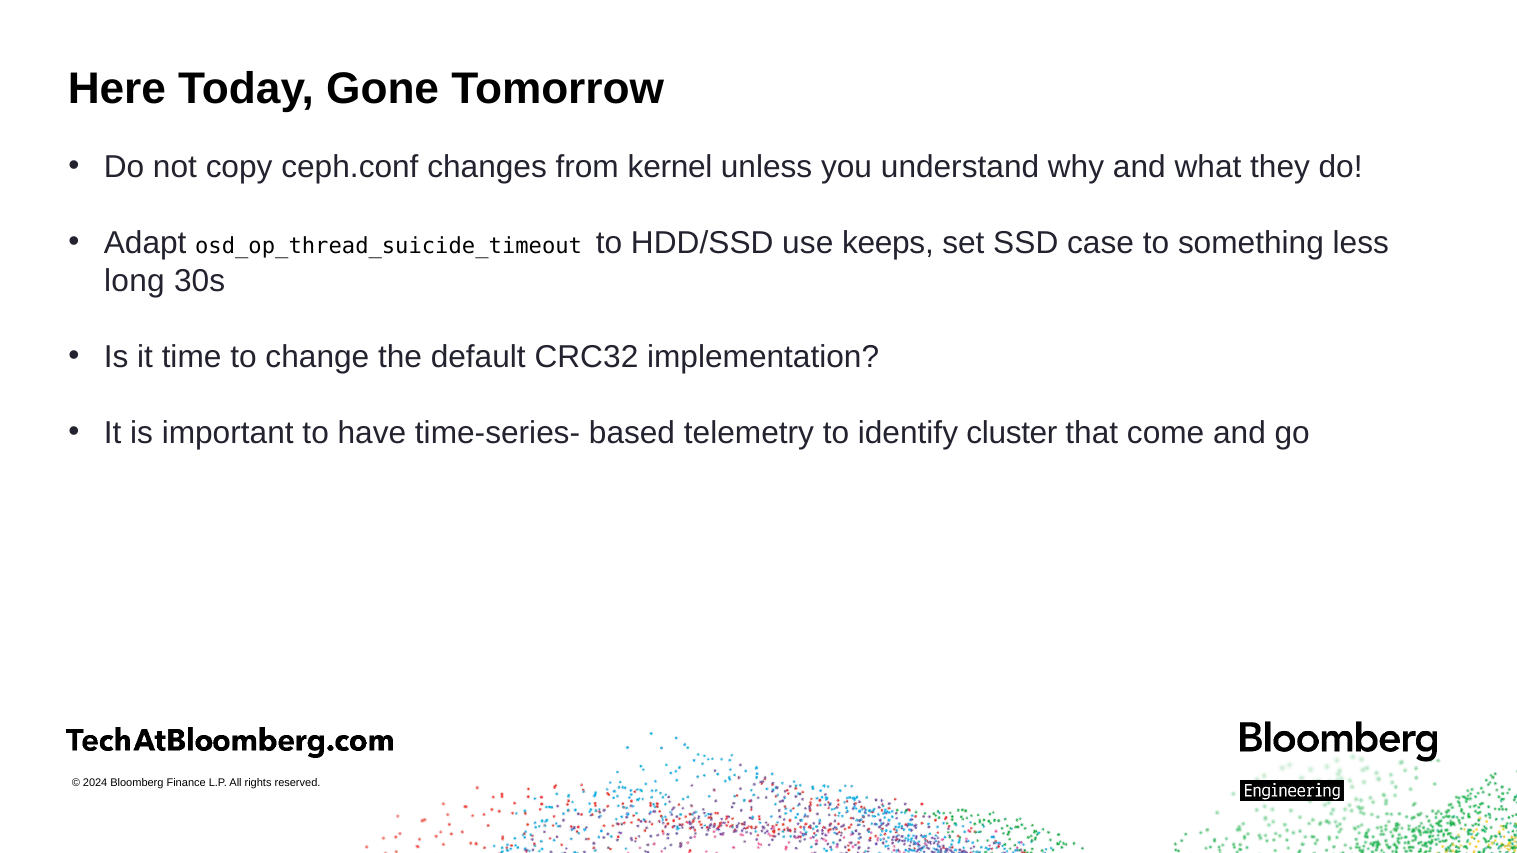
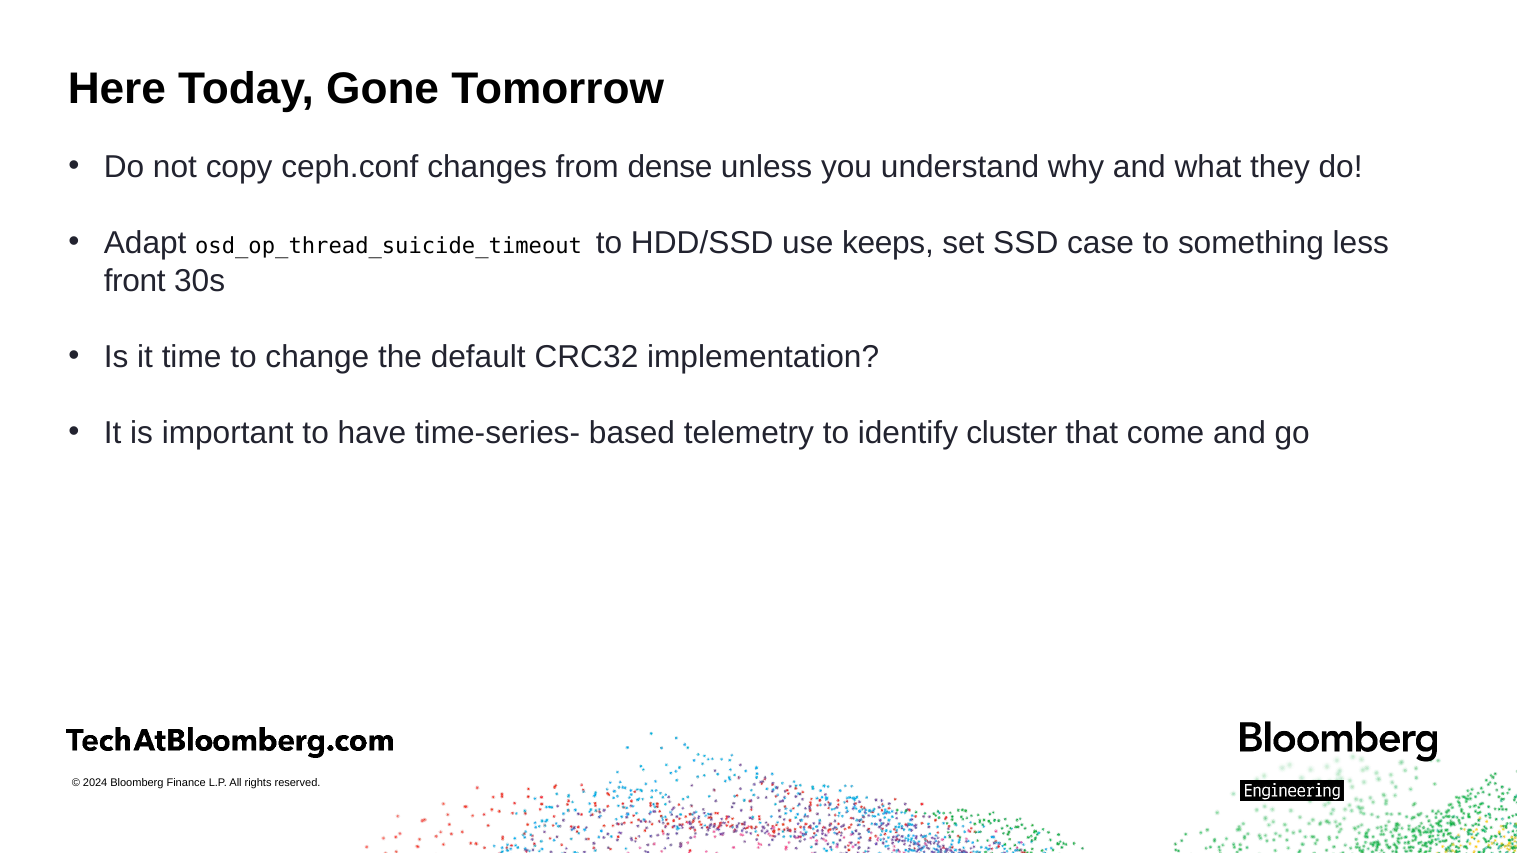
kernel: kernel -> dense
long: long -> front
